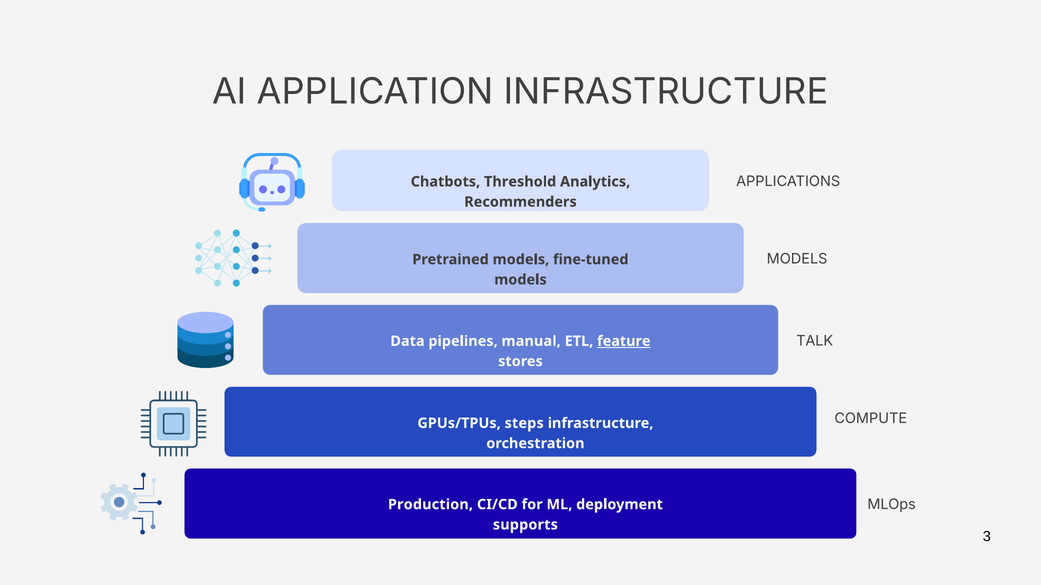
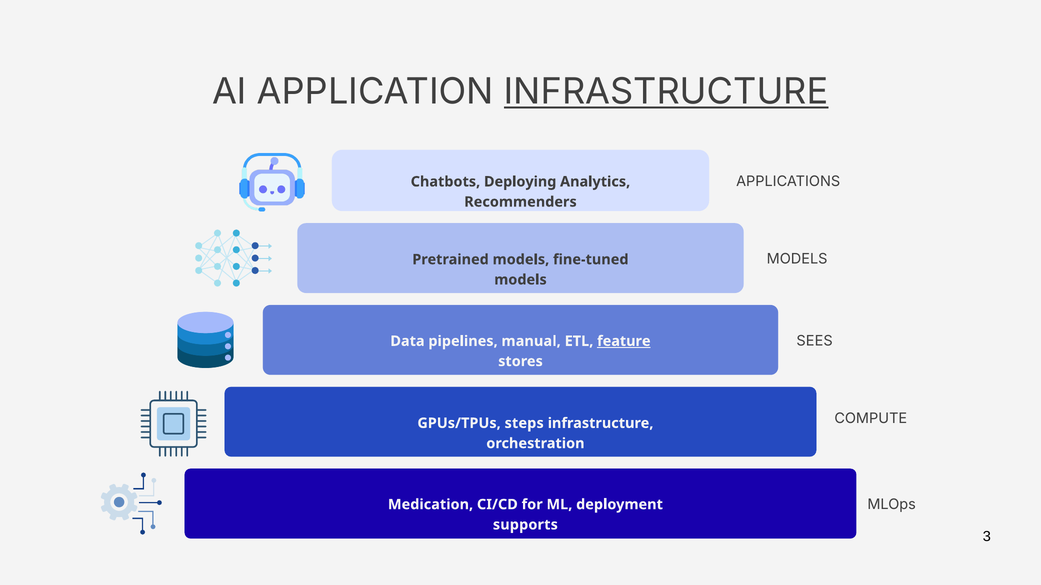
INFRASTRUCTURE at (666, 92) underline: none -> present
Threshold: Threshold -> Deploying
TALK: TALK -> SEES
Production: Production -> Medication
